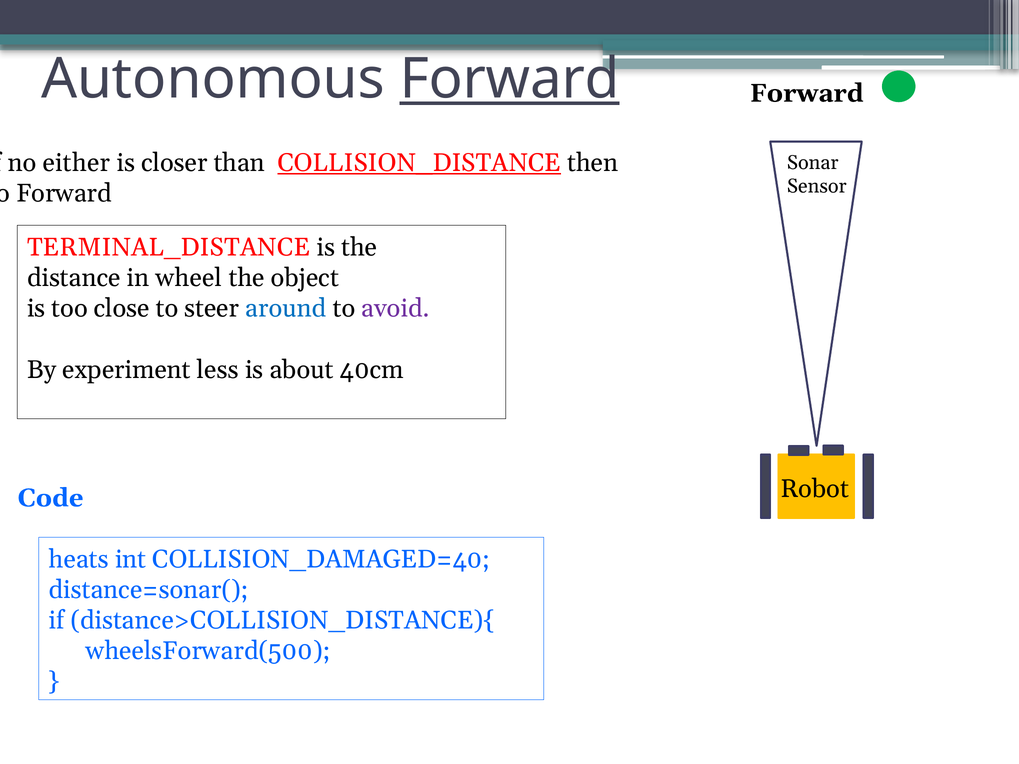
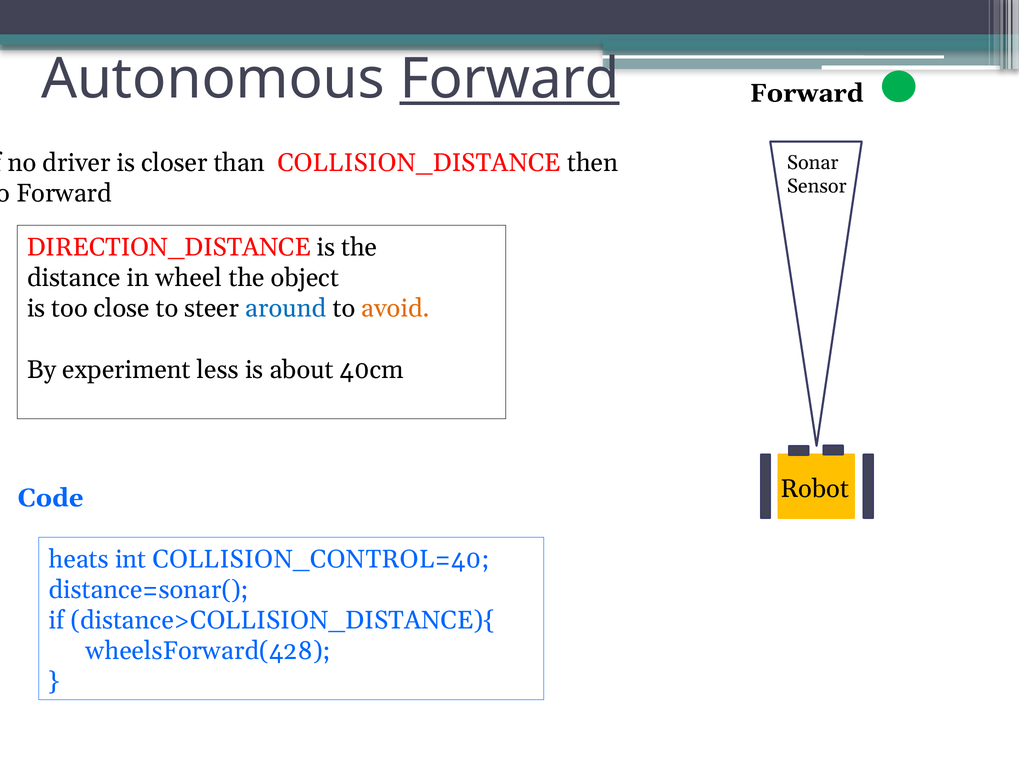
either: either -> driver
COLLISION_DISTANCE underline: present -> none
TERMINAL_DISTANCE: TERMINAL_DISTANCE -> DIRECTION_DISTANCE
avoid colour: purple -> orange
COLLISION_DAMAGED=40: COLLISION_DAMAGED=40 -> COLLISION_CONTROL=40
wheelsForward(500: wheelsForward(500 -> wheelsForward(428
